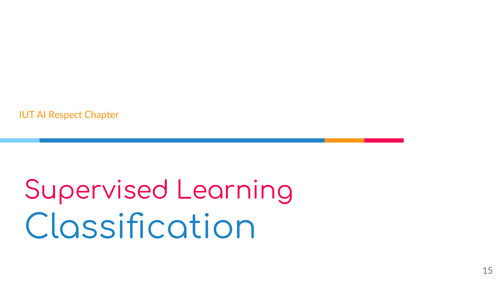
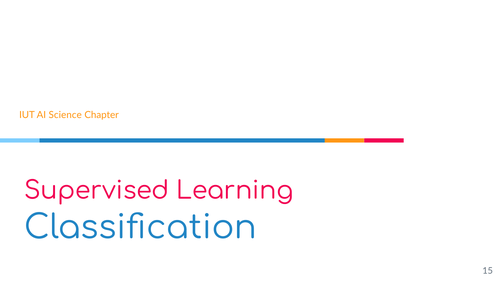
Respect: Respect -> Science
